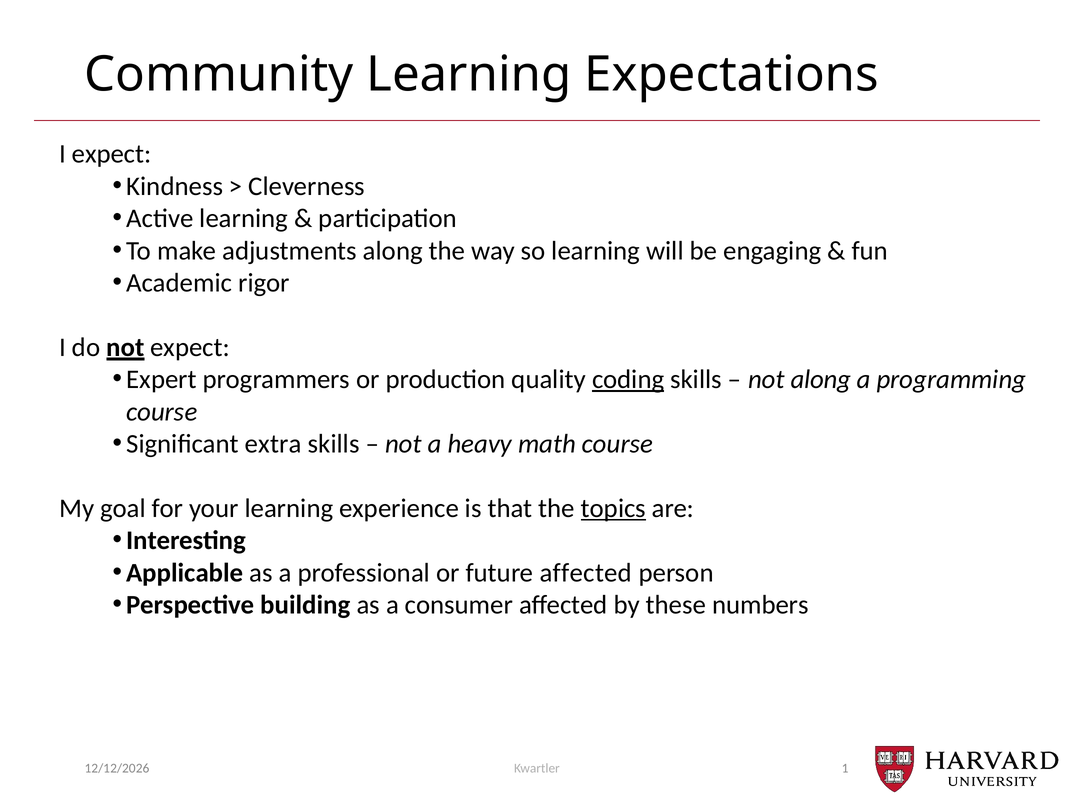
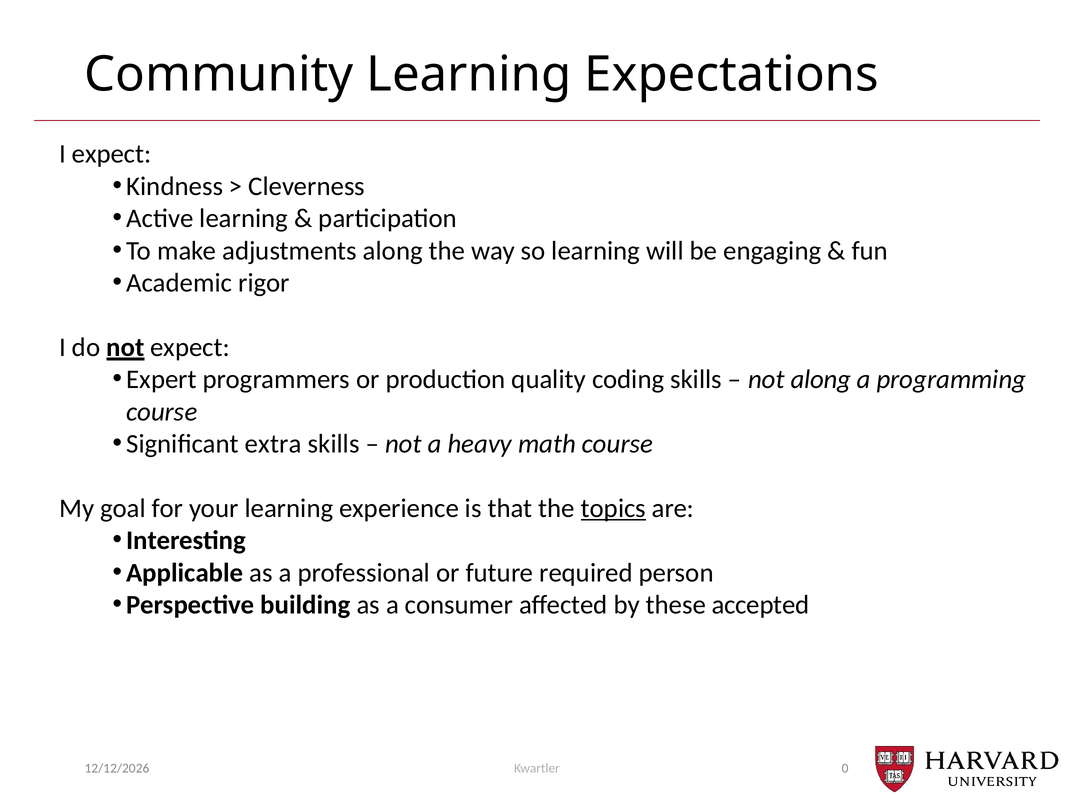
coding underline: present -> none
future affected: affected -> required
numbers: numbers -> accepted
1: 1 -> 0
